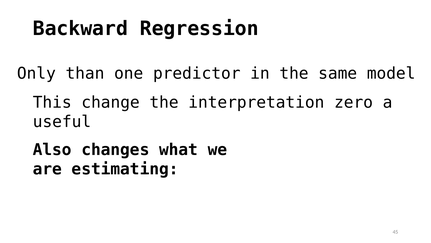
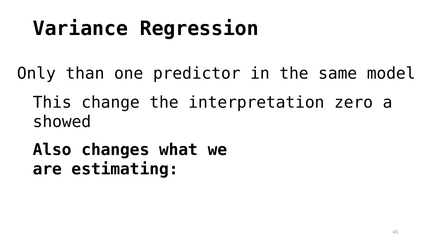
Backward: Backward -> Variance
useful: useful -> showed
